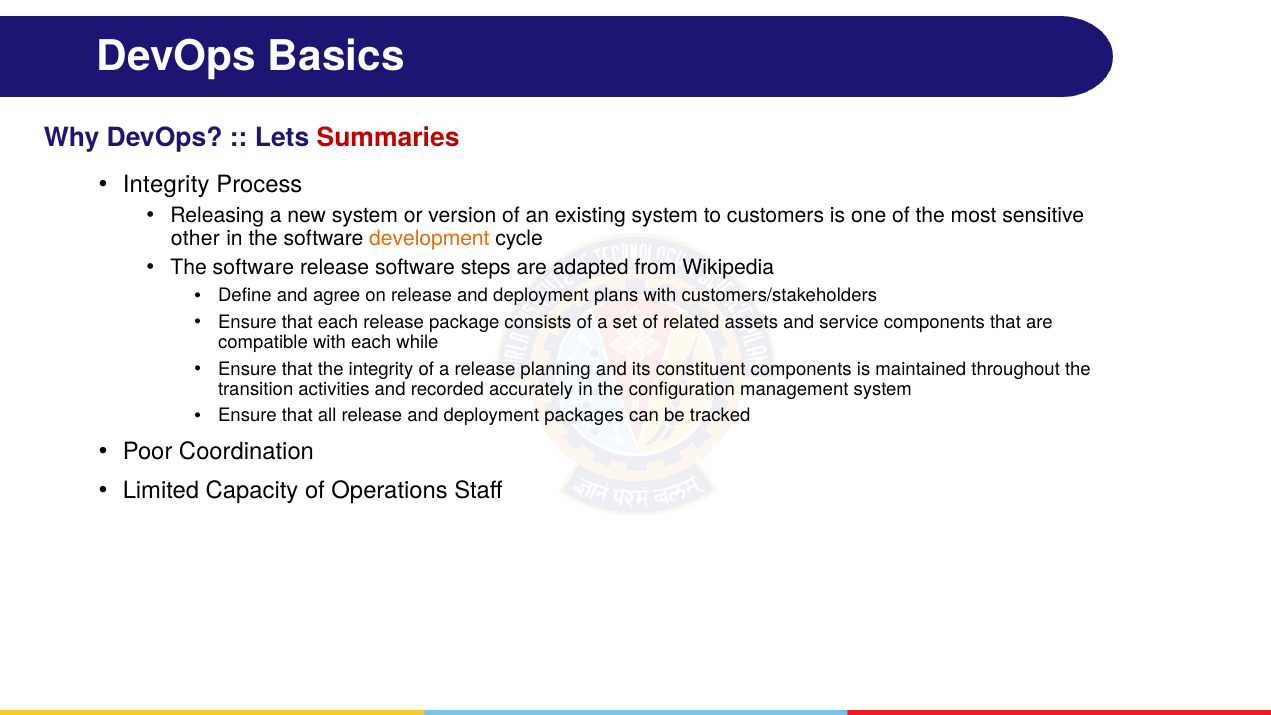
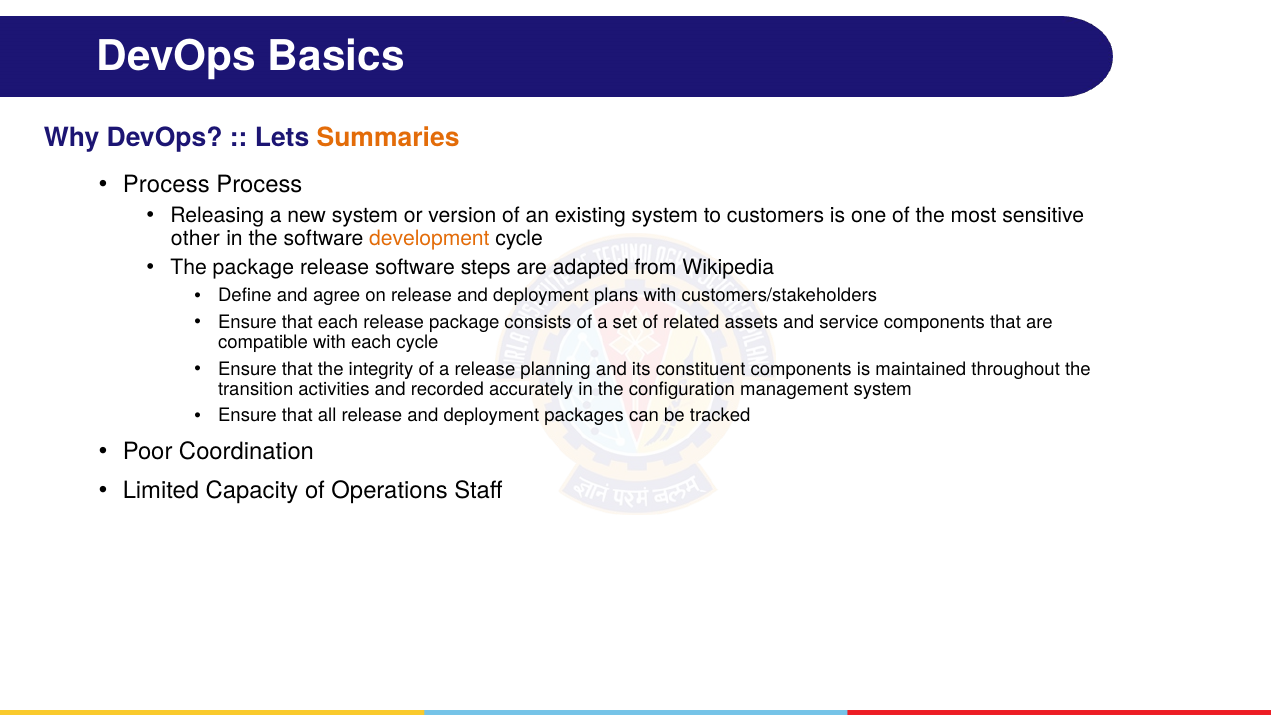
Summaries colour: red -> orange
Integrity at (166, 184): Integrity -> Process
software at (253, 267): software -> package
each while: while -> cycle
